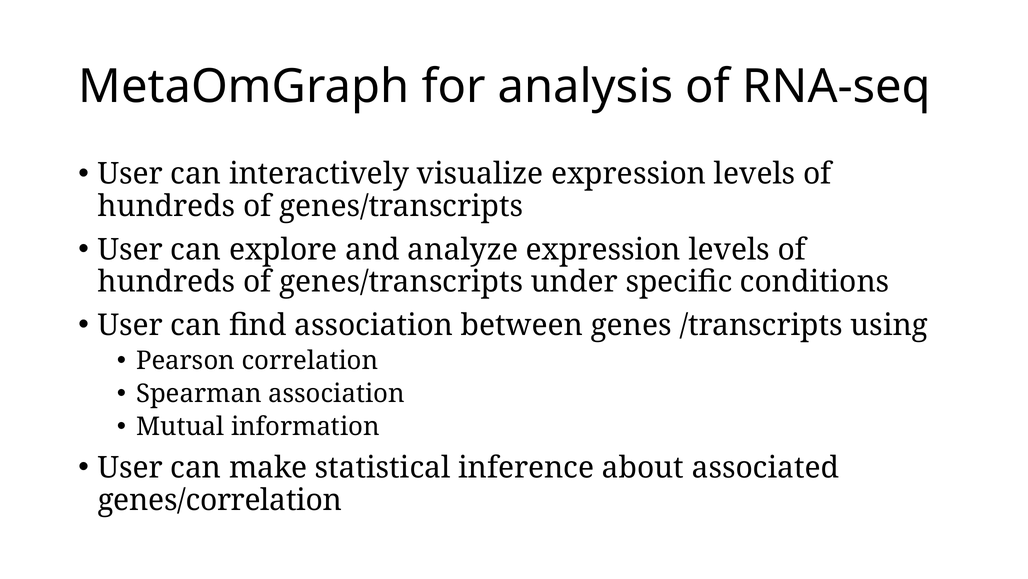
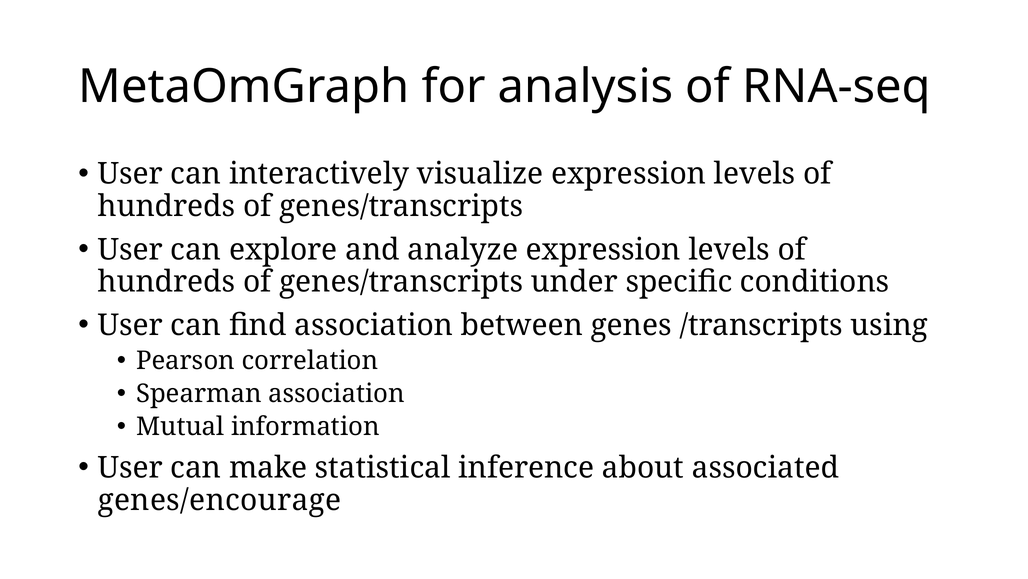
genes/correlation: genes/correlation -> genes/encourage
